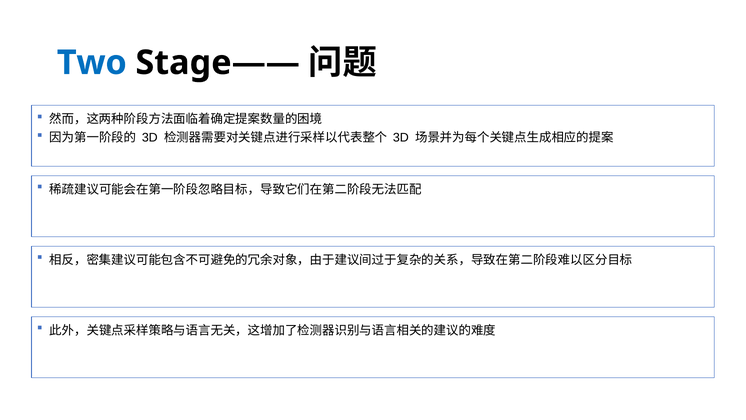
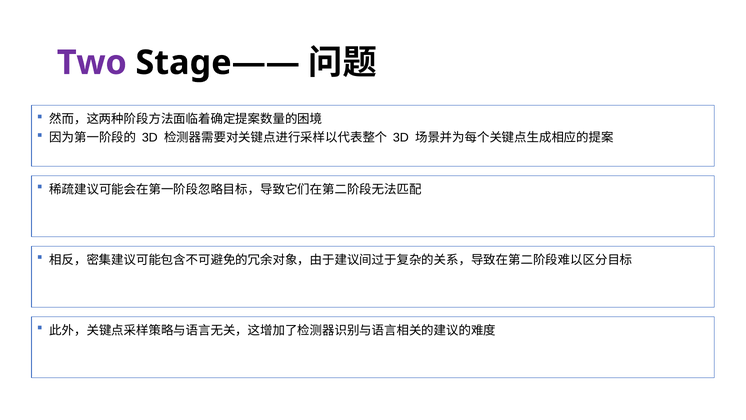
Two colour: blue -> purple
